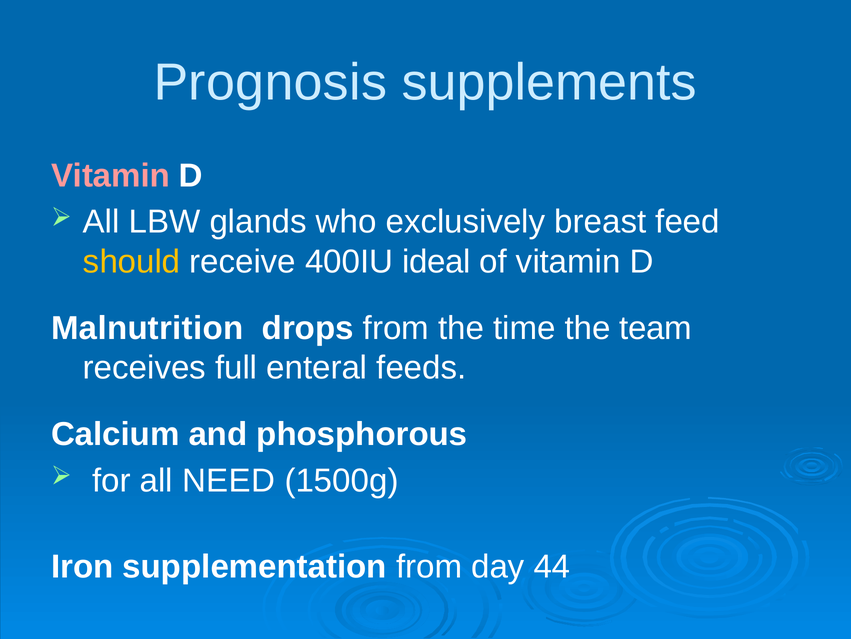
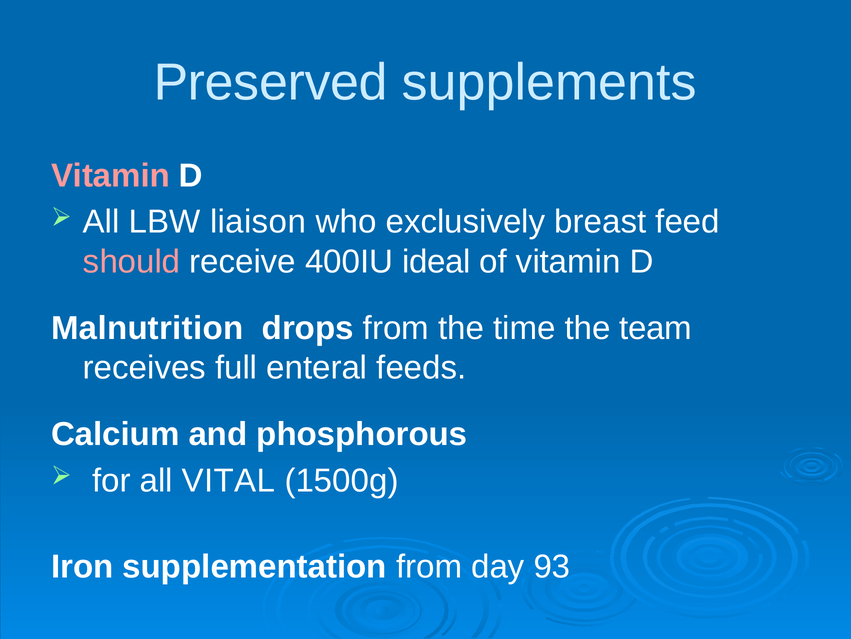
Prognosis: Prognosis -> Preserved
glands: glands -> liaison
should colour: yellow -> pink
NEED: NEED -> VITAL
44: 44 -> 93
